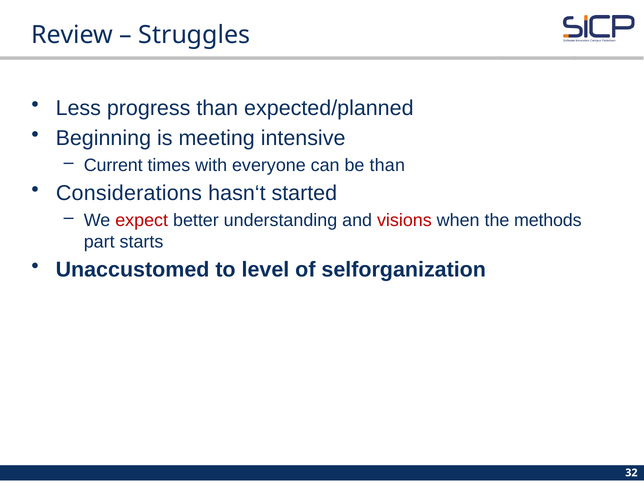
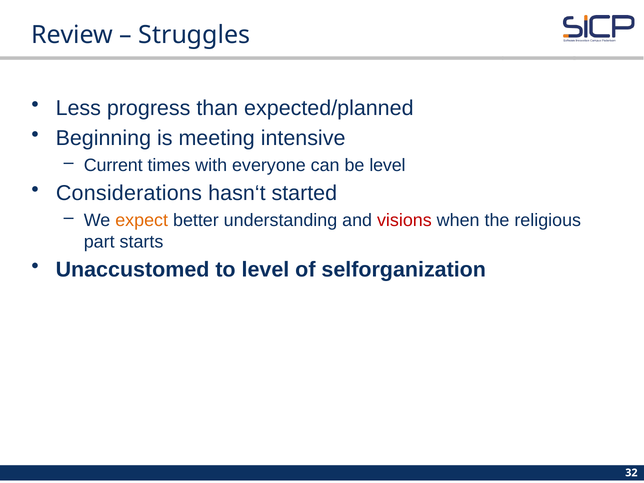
be than: than -> level
expect colour: red -> orange
methods: methods -> religious
